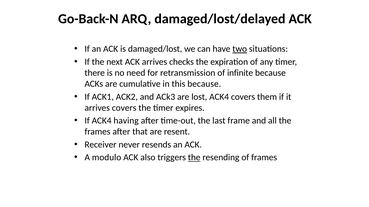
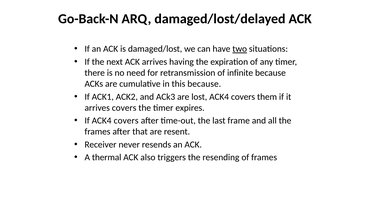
checks: checks -> having
If ACK4 having: having -> covers
modulo: modulo -> thermal
the at (194, 158) underline: present -> none
